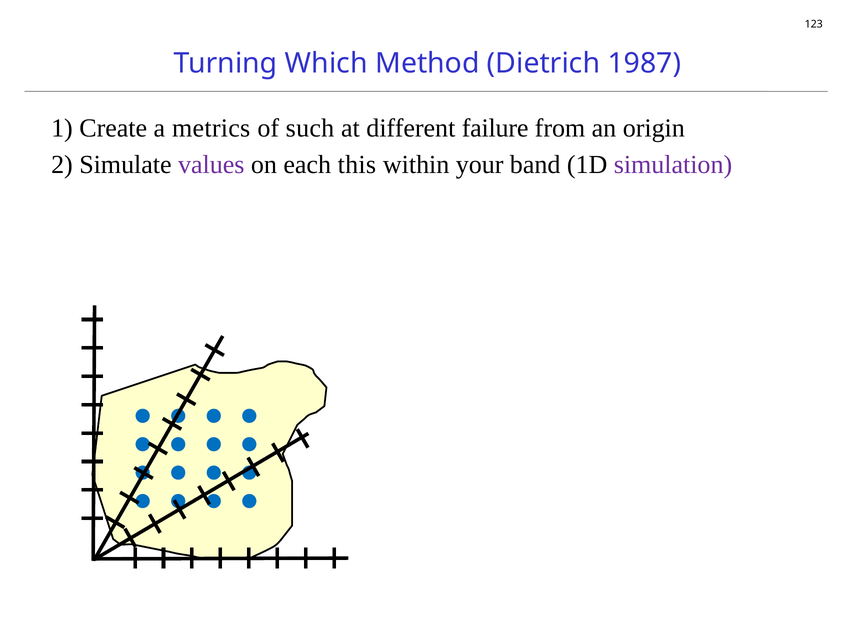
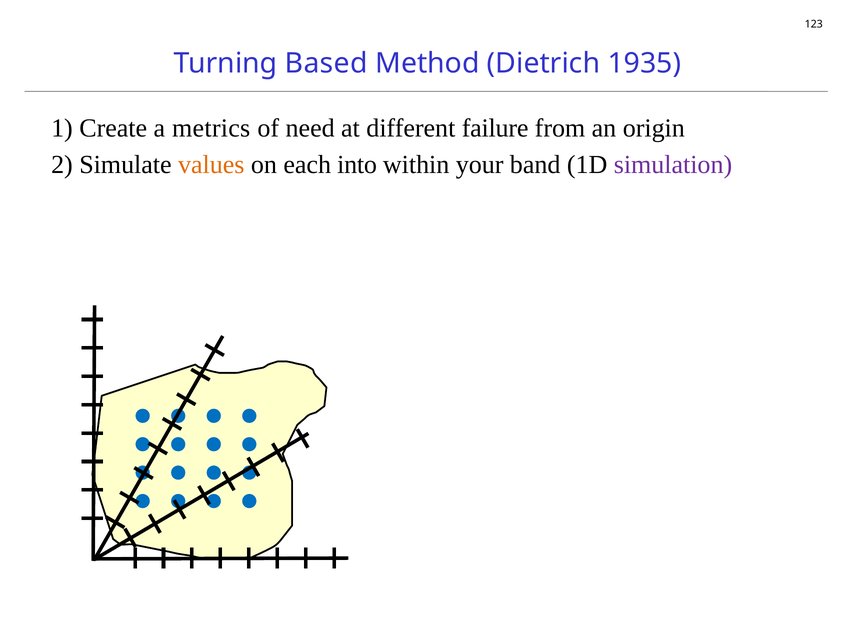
Which: Which -> Based
1987: 1987 -> 1935
such: such -> need
values colour: purple -> orange
this: this -> into
